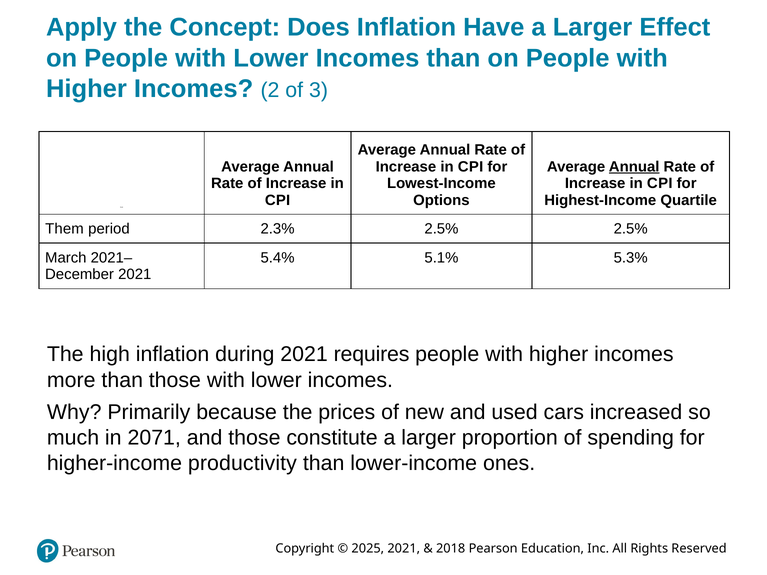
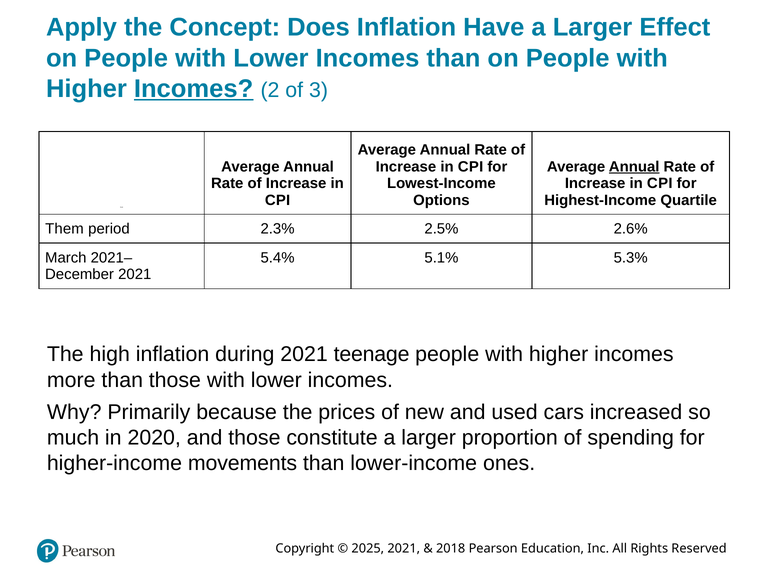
Incomes at (194, 89) underline: none -> present
2.5% 2.5%: 2.5% -> 2.6%
requires: requires -> teenage
2071: 2071 -> 2020
productivity: productivity -> movements
